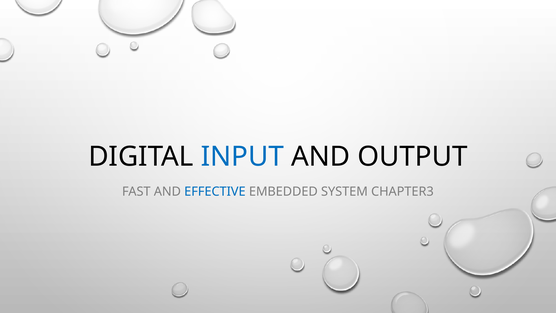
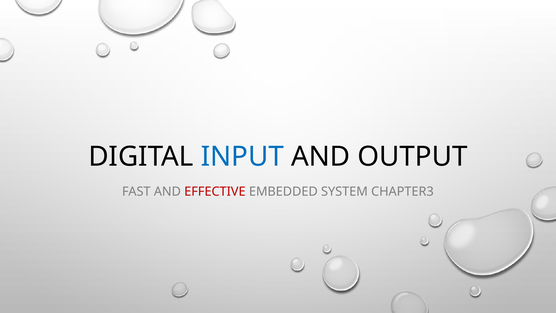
EFFECTIVE colour: blue -> red
